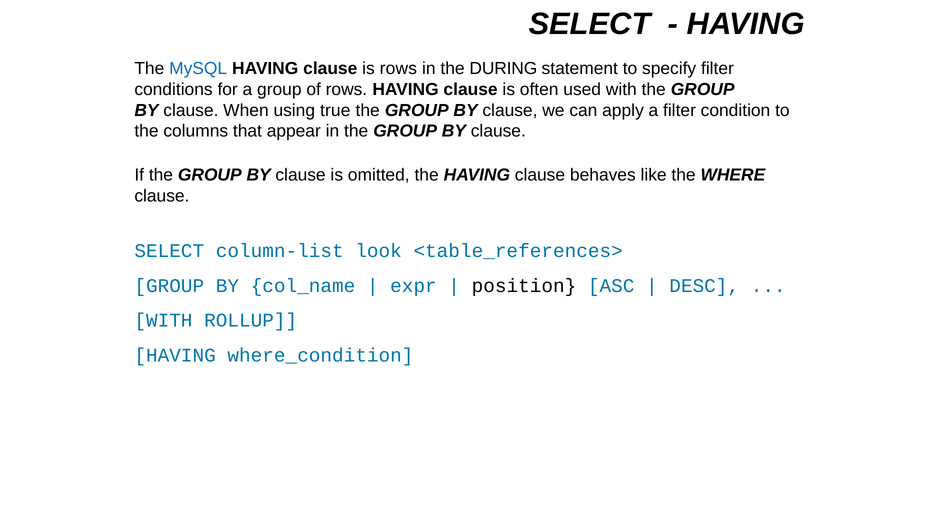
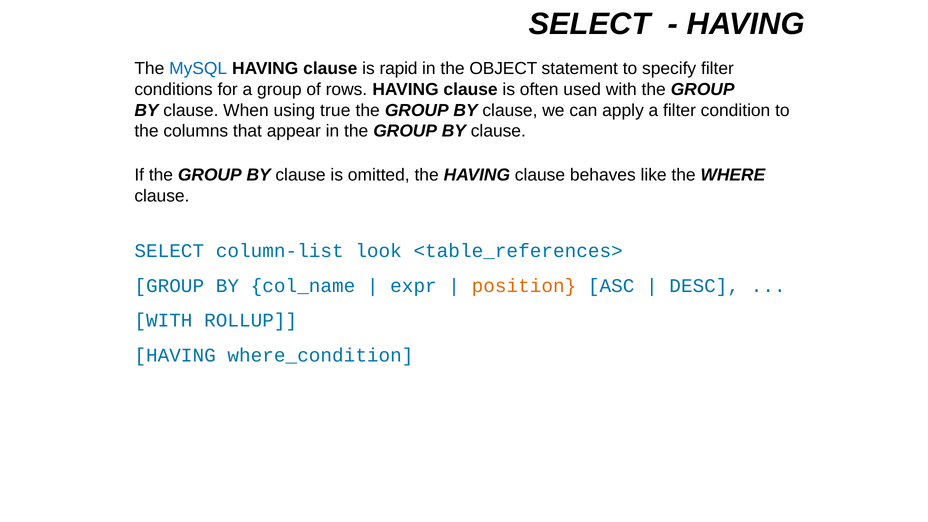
is rows: rows -> rapid
DURING: DURING -> OBJECT
position colour: black -> orange
